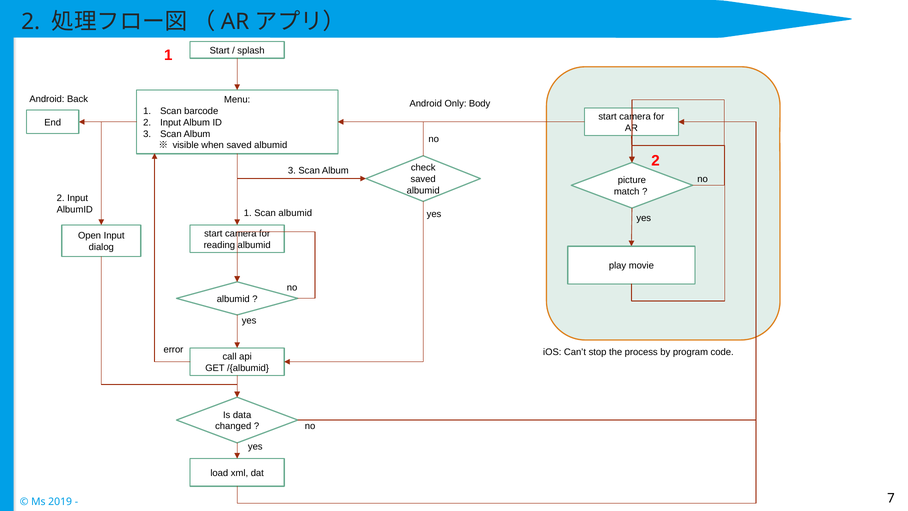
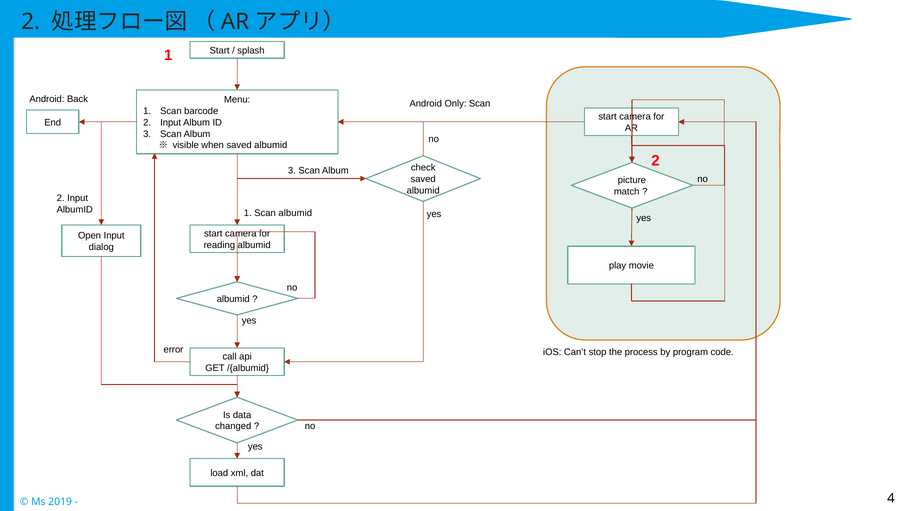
Only Body: Body -> Scan
7: 7 -> 4
